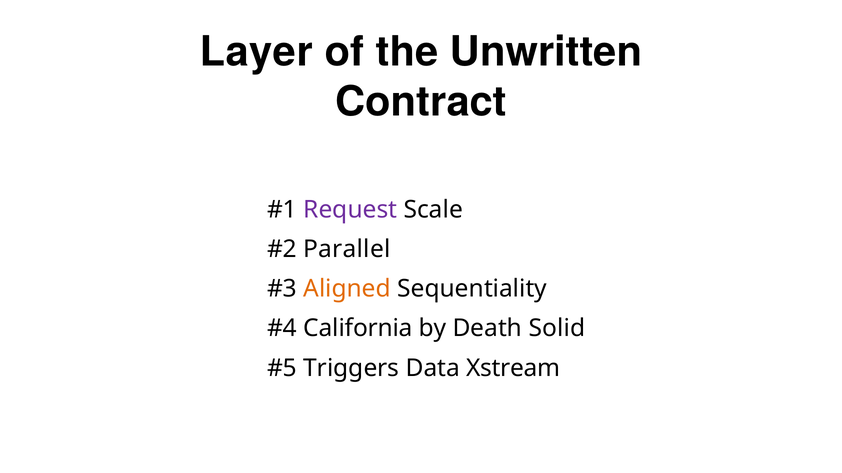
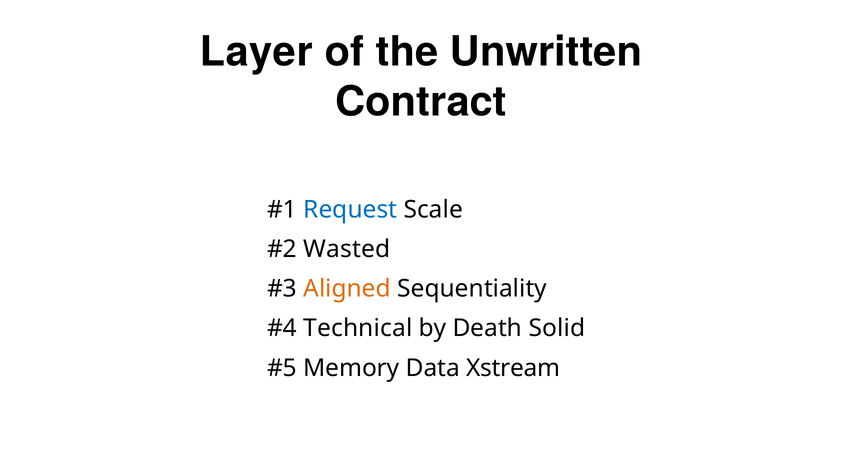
Request colour: purple -> blue
Parallel: Parallel -> Wasted
California: California -> Technical
Triggers: Triggers -> Memory
